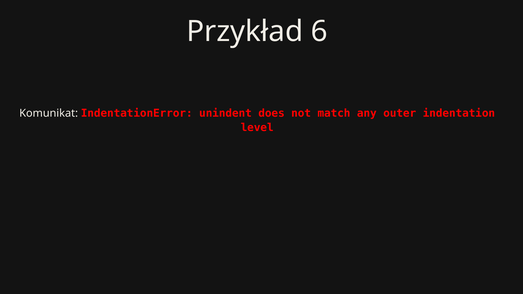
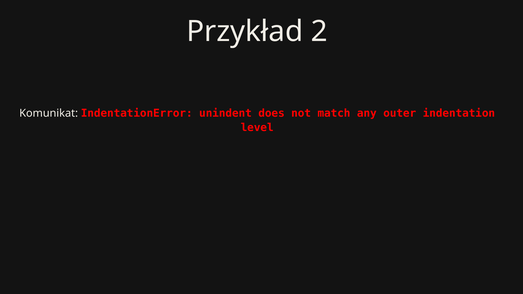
6: 6 -> 2
